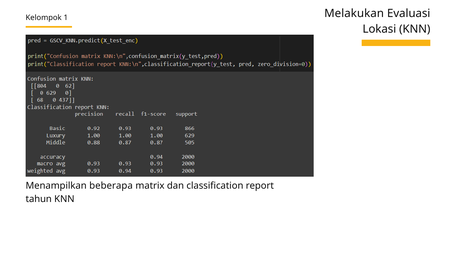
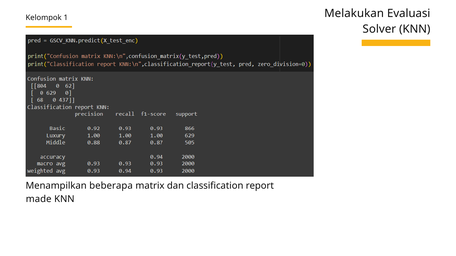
Lokasi: Lokasi -> Solver
tahun: tahun -> made
